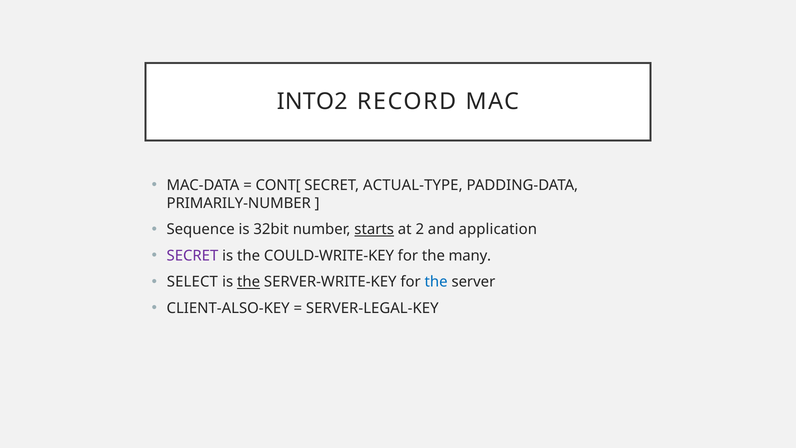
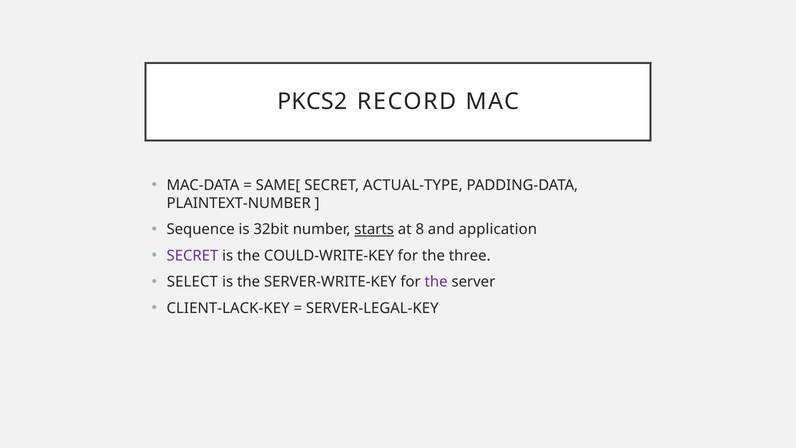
INTO2: INTO2 -> PKCS2
CONT[: CONT[ -> SAME[
PRIMARILY-NUMBER: PRIMARILY-NUMBER -> PLAINTEXT-NUMBER
2: 2 -> 8
many: many -> three
the at (249, 282) underline: present -> none
the at (436, 282) colour: blue -> purple
CLIENT-ALSO-KEY: CLIENT-ALSO-KEY -> CLIENT-LACK-KEY
